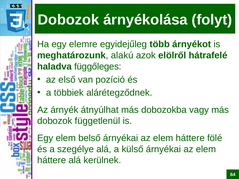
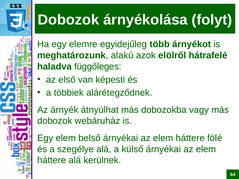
pozíció: pozíció -> képesti
függetlenül: függetlenül -> webáruház
